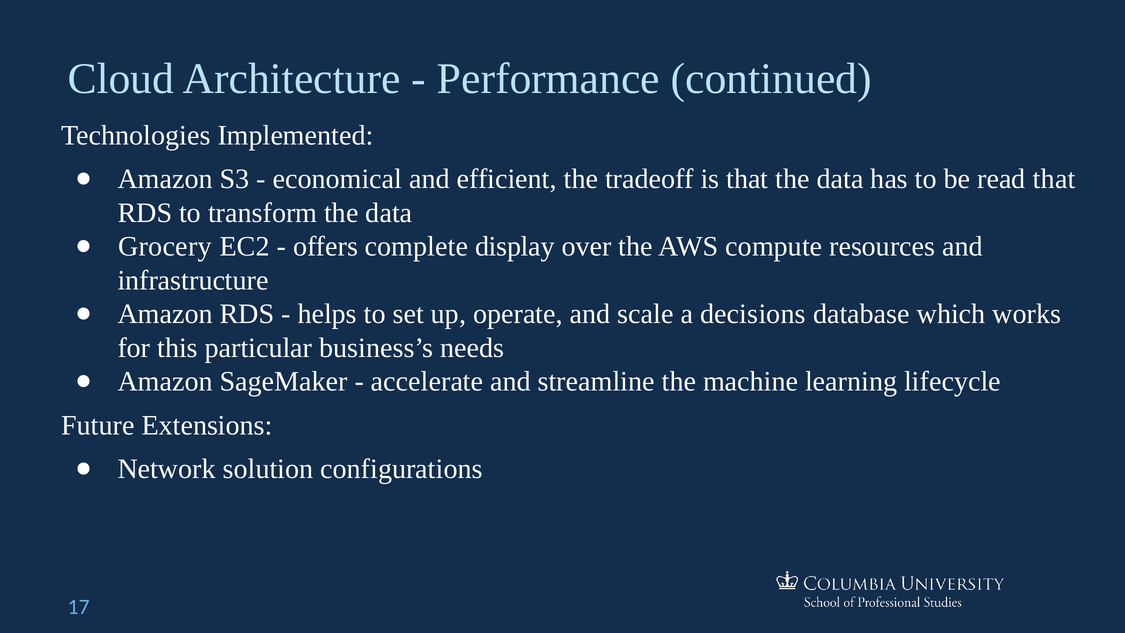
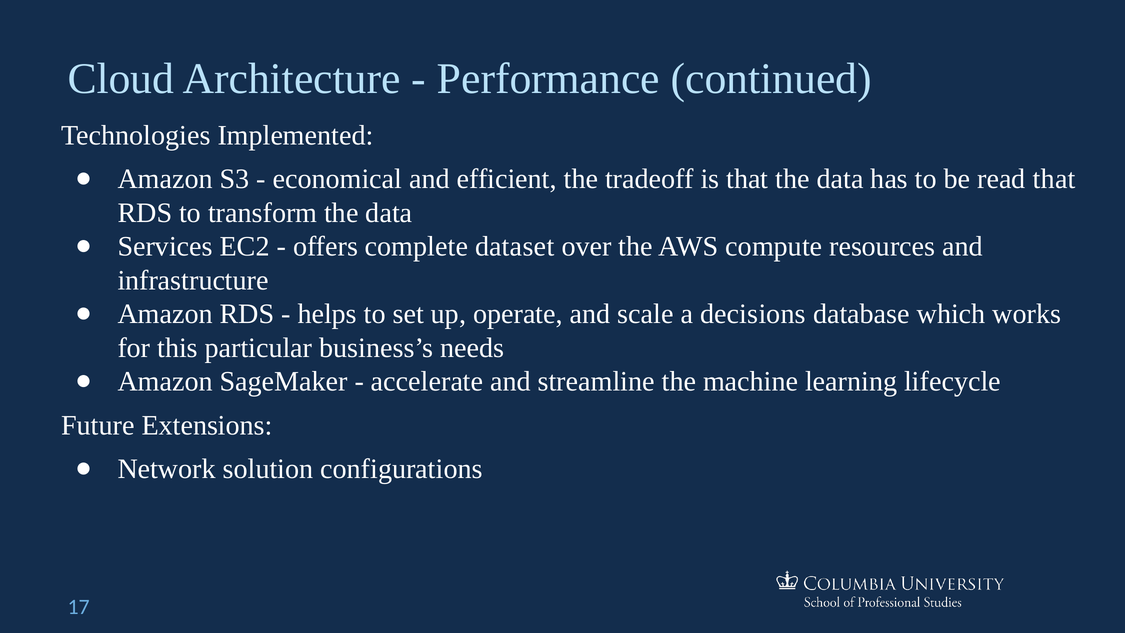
Grocery: Grocery -> Services
display: display -> dataset
